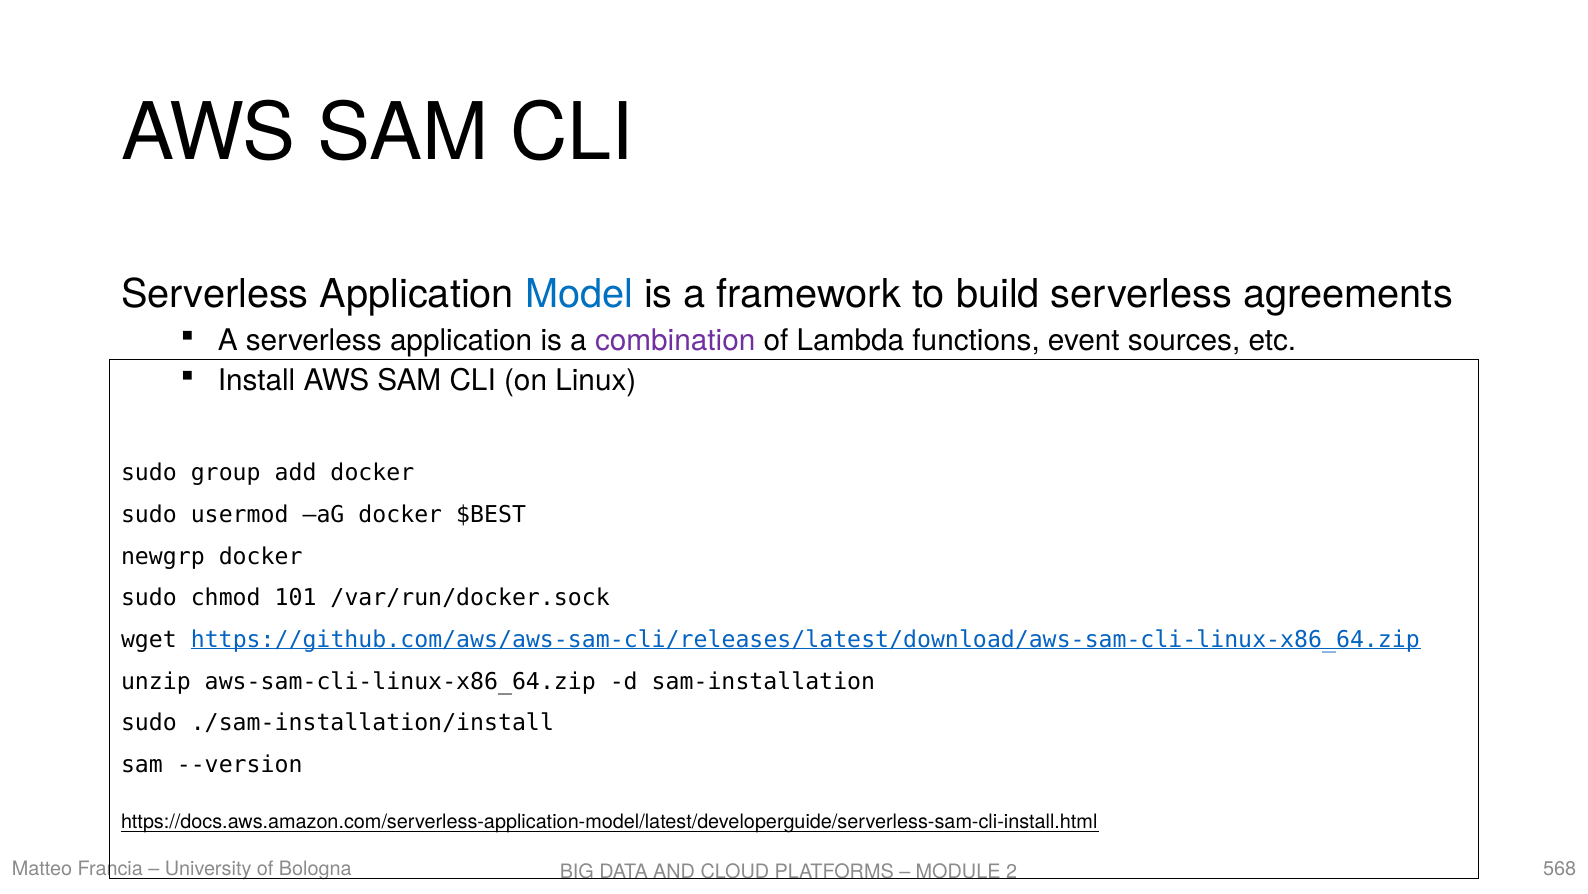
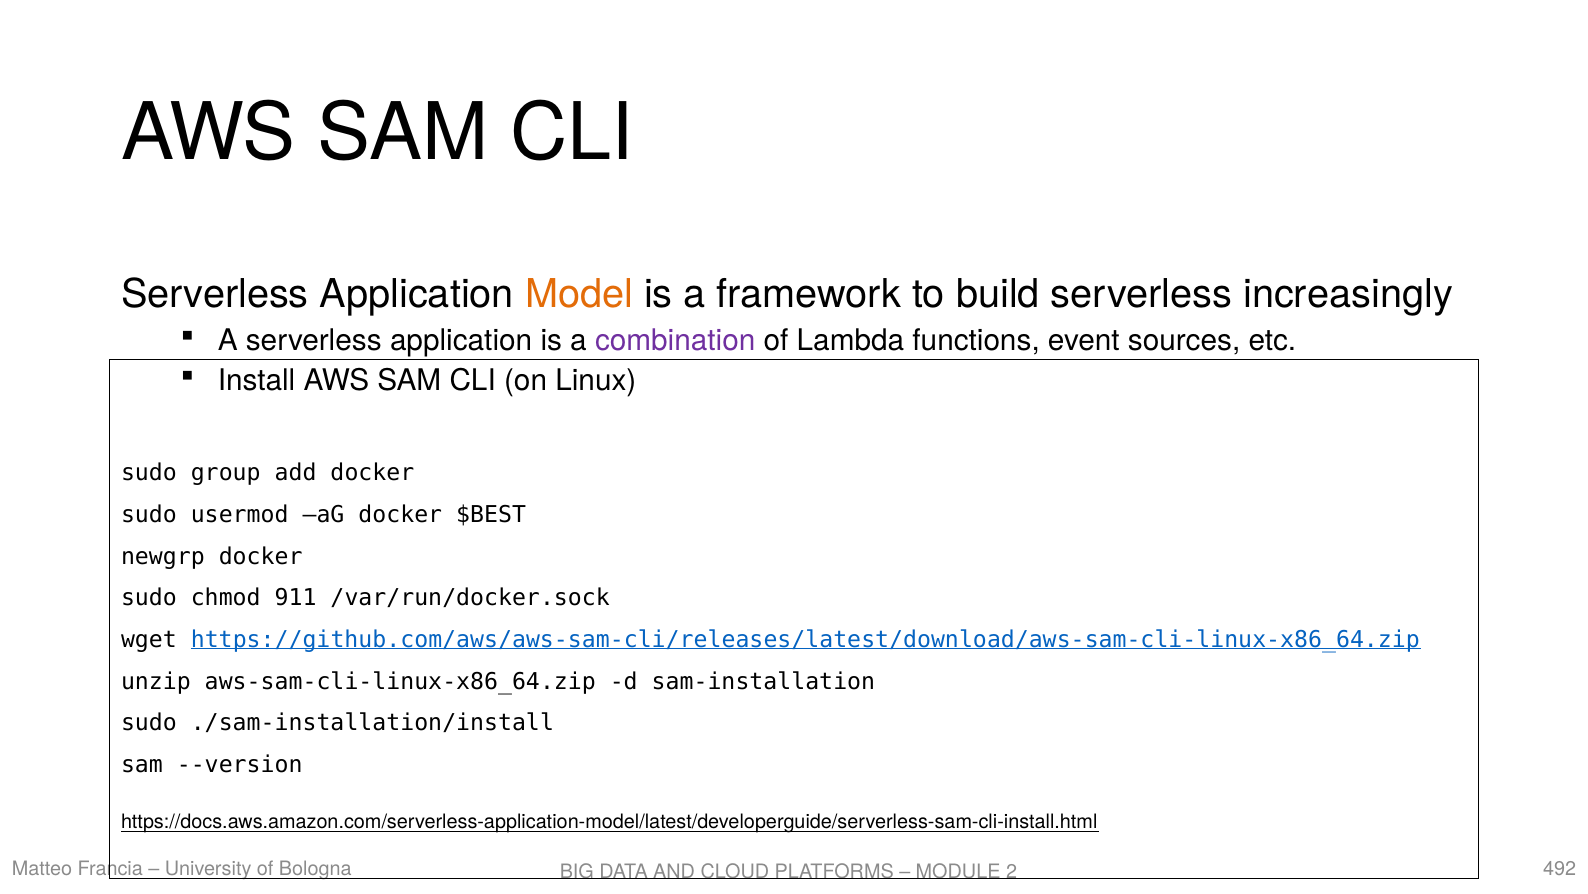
Model colour: blue -> orange
agreements: agreements -> increasingly
101: 101 -> 911
568: 568 -> 492
